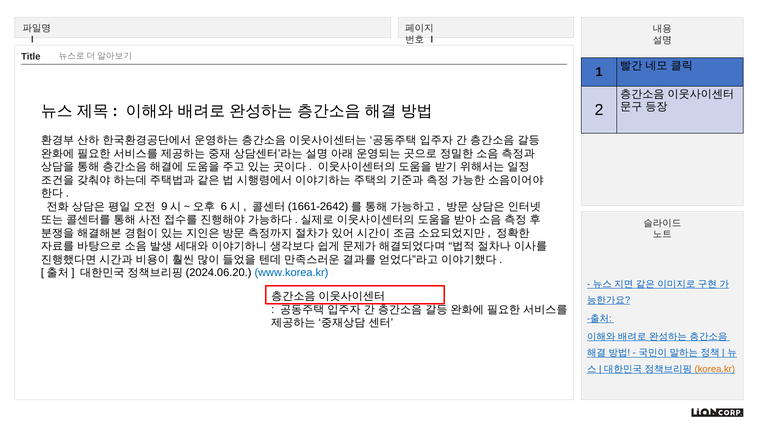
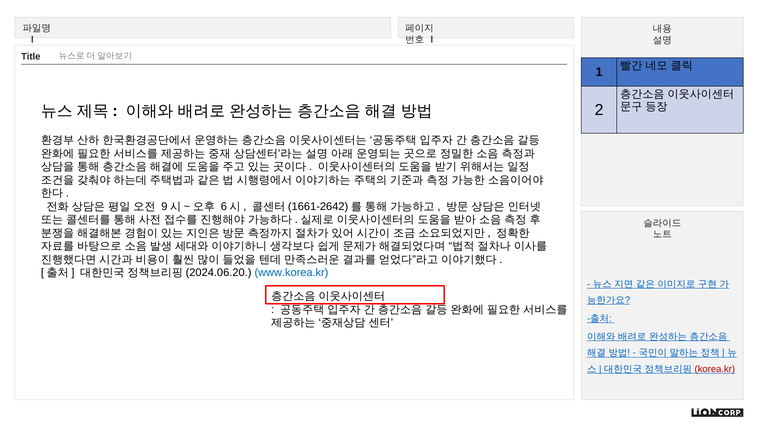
korea.kr colour: orange -> red
